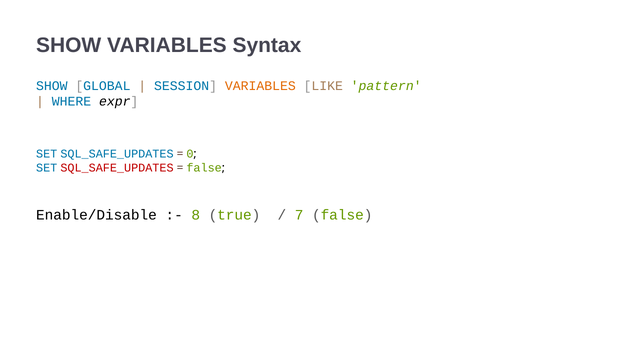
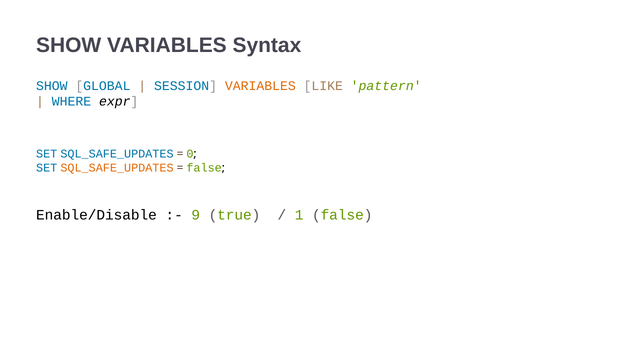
SQL_SAFE_UPDATES at (117, 168) colour: red -> orange
8: 8 -> 9
7: 7 -> 1
